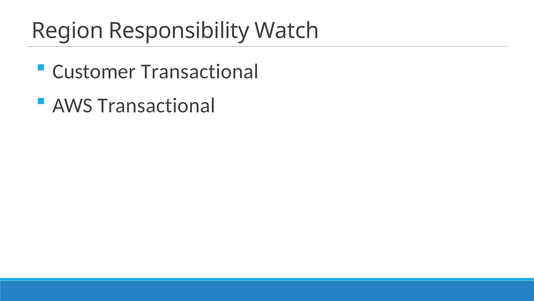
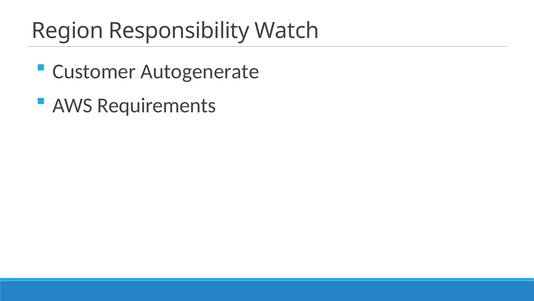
Customer Transactional: Transactional -> Autogenerate
AWS Transactional: Transactional -> Requirements
